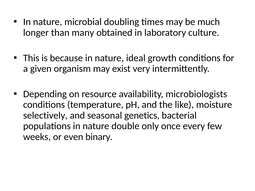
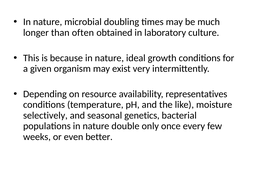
many: many -> often
microbiologists: microbiologists -> representatives
binary: binary -> better
